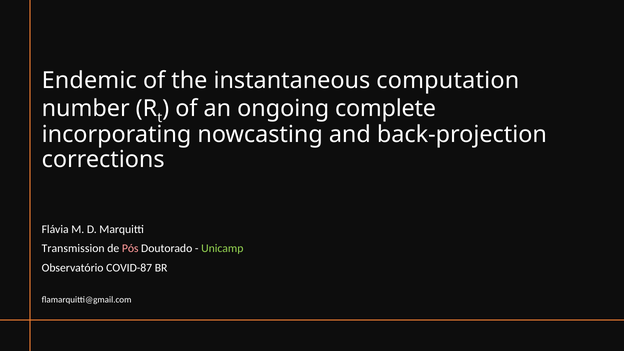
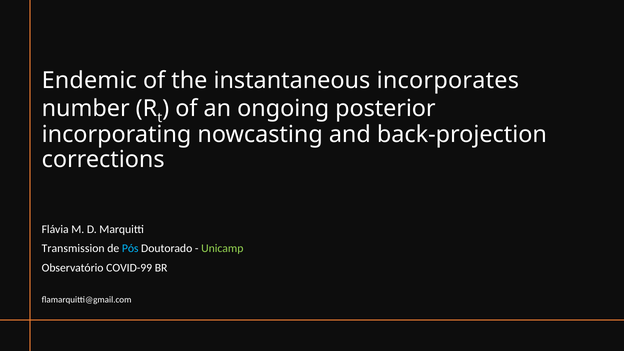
computation: computation -> incorporates
complete: complete -> posterior
Pós colour: pink -> light blue
COVID-87: COVID-87 -> COVID-99
